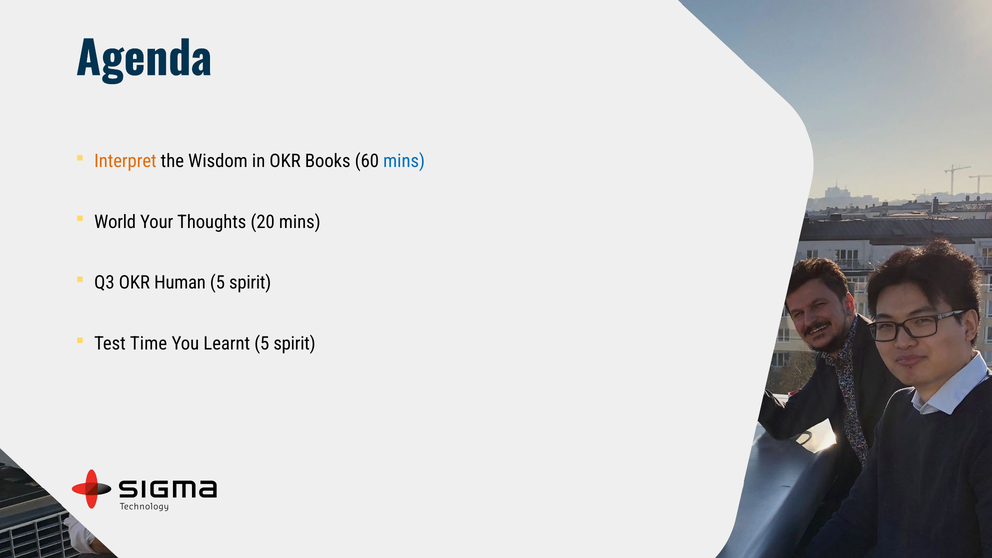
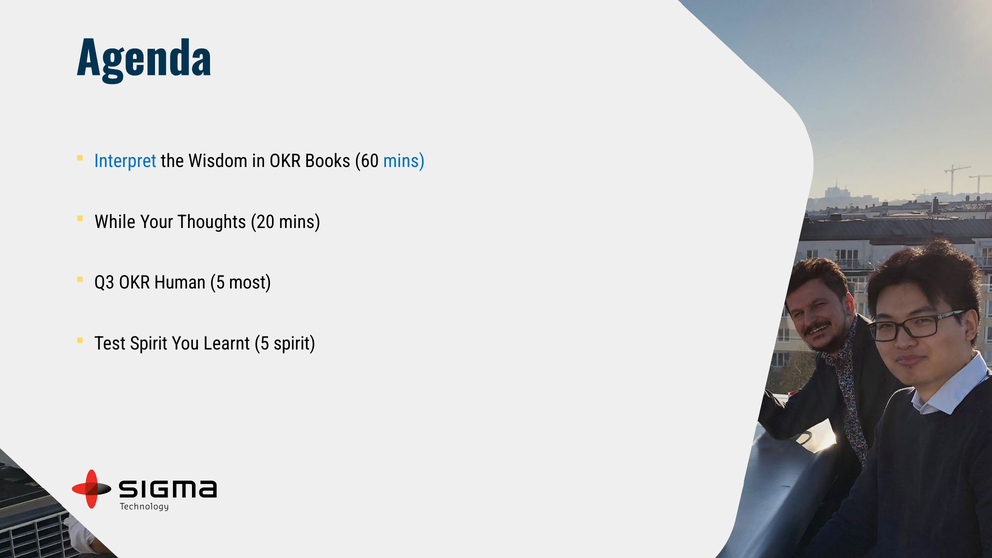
Interpret colour: orange -> blue
World: World -> While
spirit at (250, 283): spirit -> most
Test Time: Time -> Spirit
